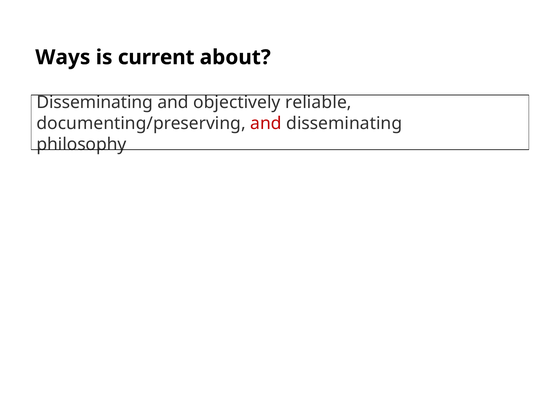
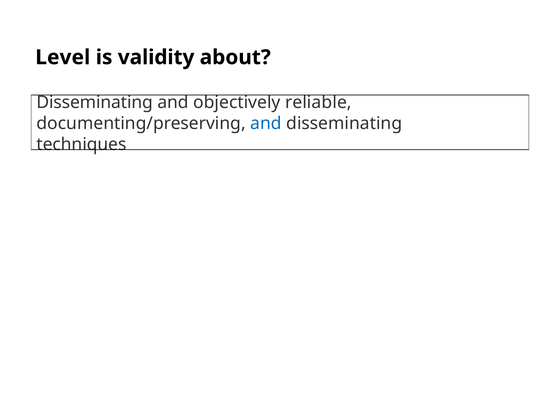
Ways: Ways -> Level
current: current -> validity
and at (266, 124) colour: red -> blue
philosophy: philosophy -> techniques
